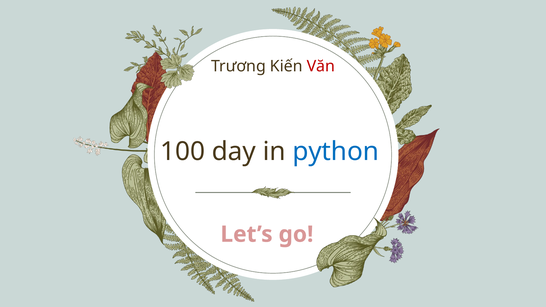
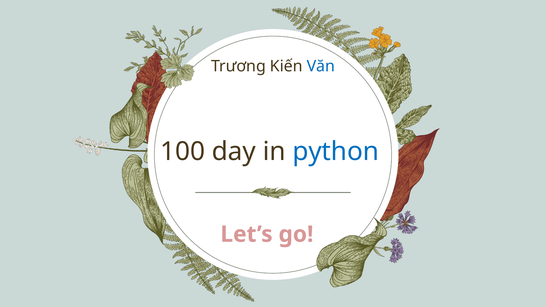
Văn colour: red -> blue
